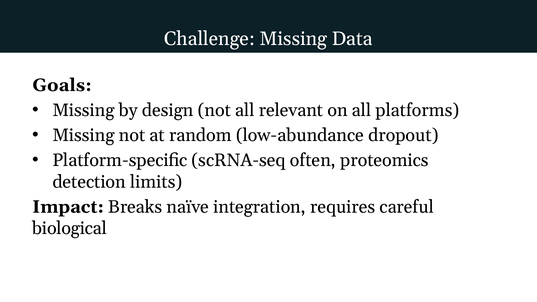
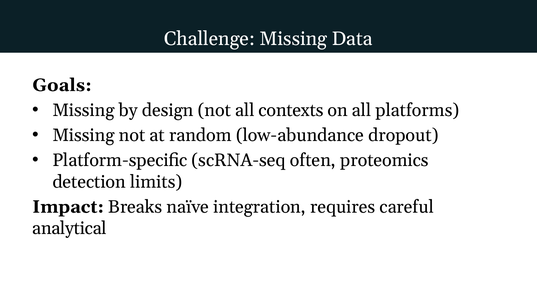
relevant: relevant -> contexts
biological: biological -> analytical
